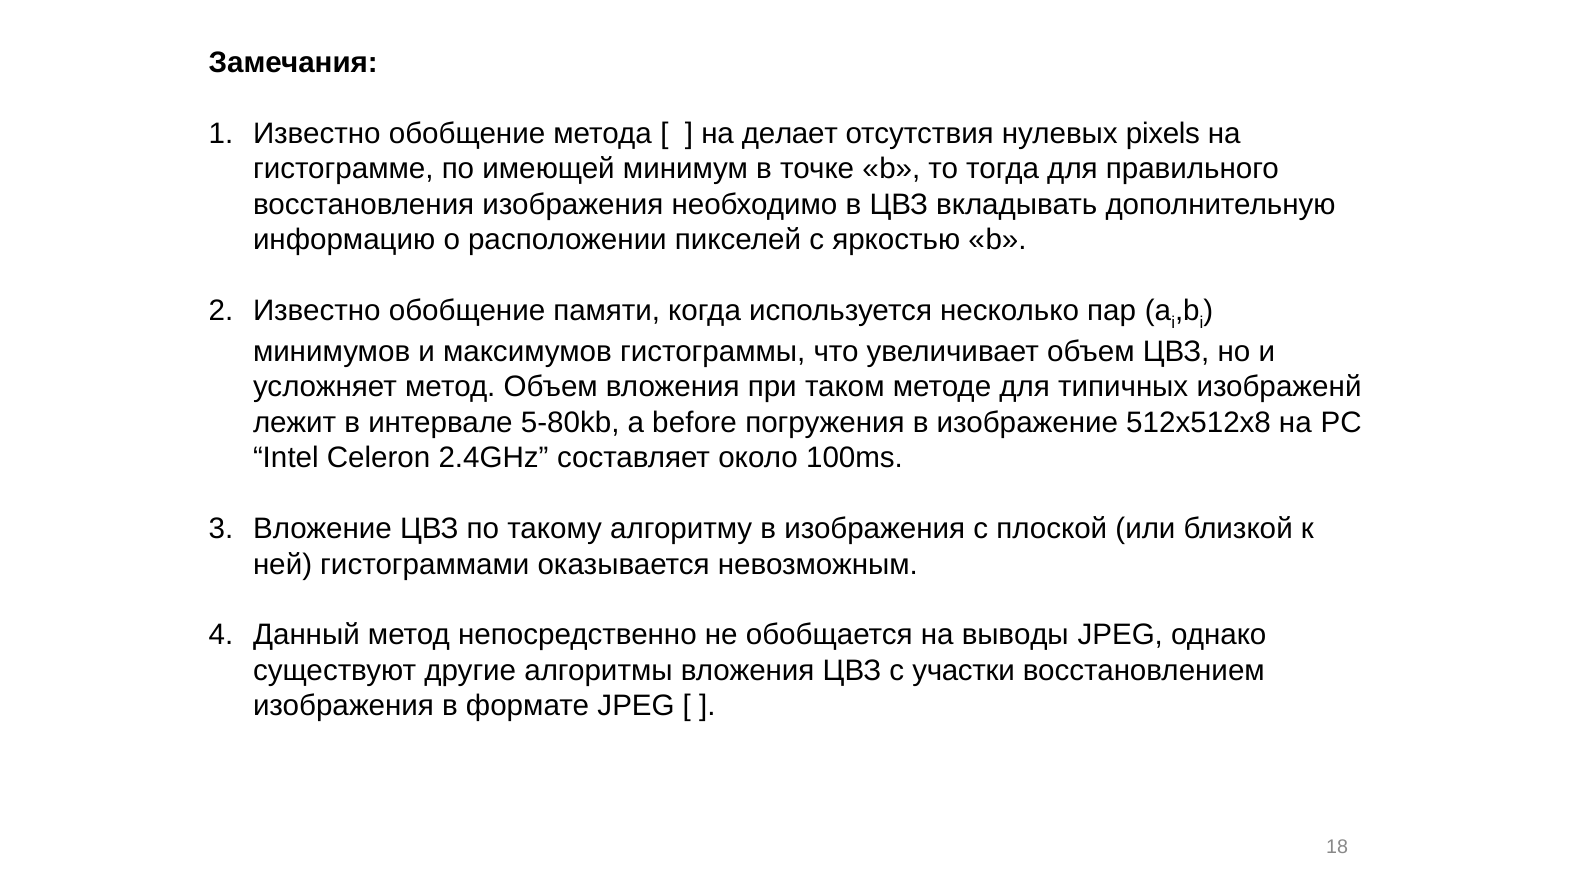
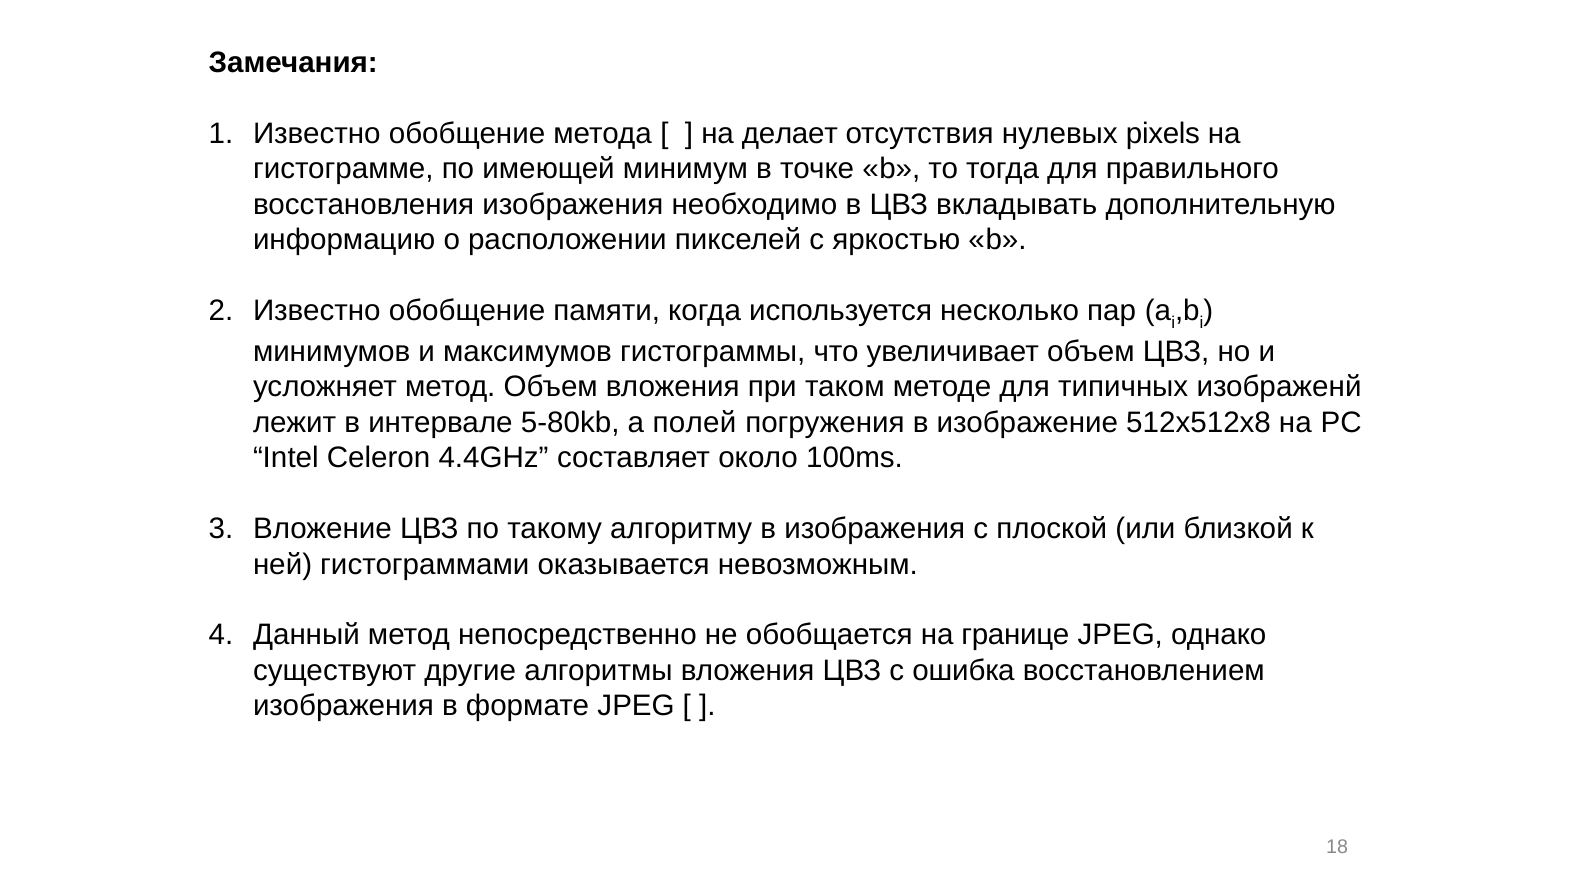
before: before -> полей
2.4GHz: 2.4GHz -> 4.4GHz
выводы: выводы -> границе
участки: участки -> ошибка
